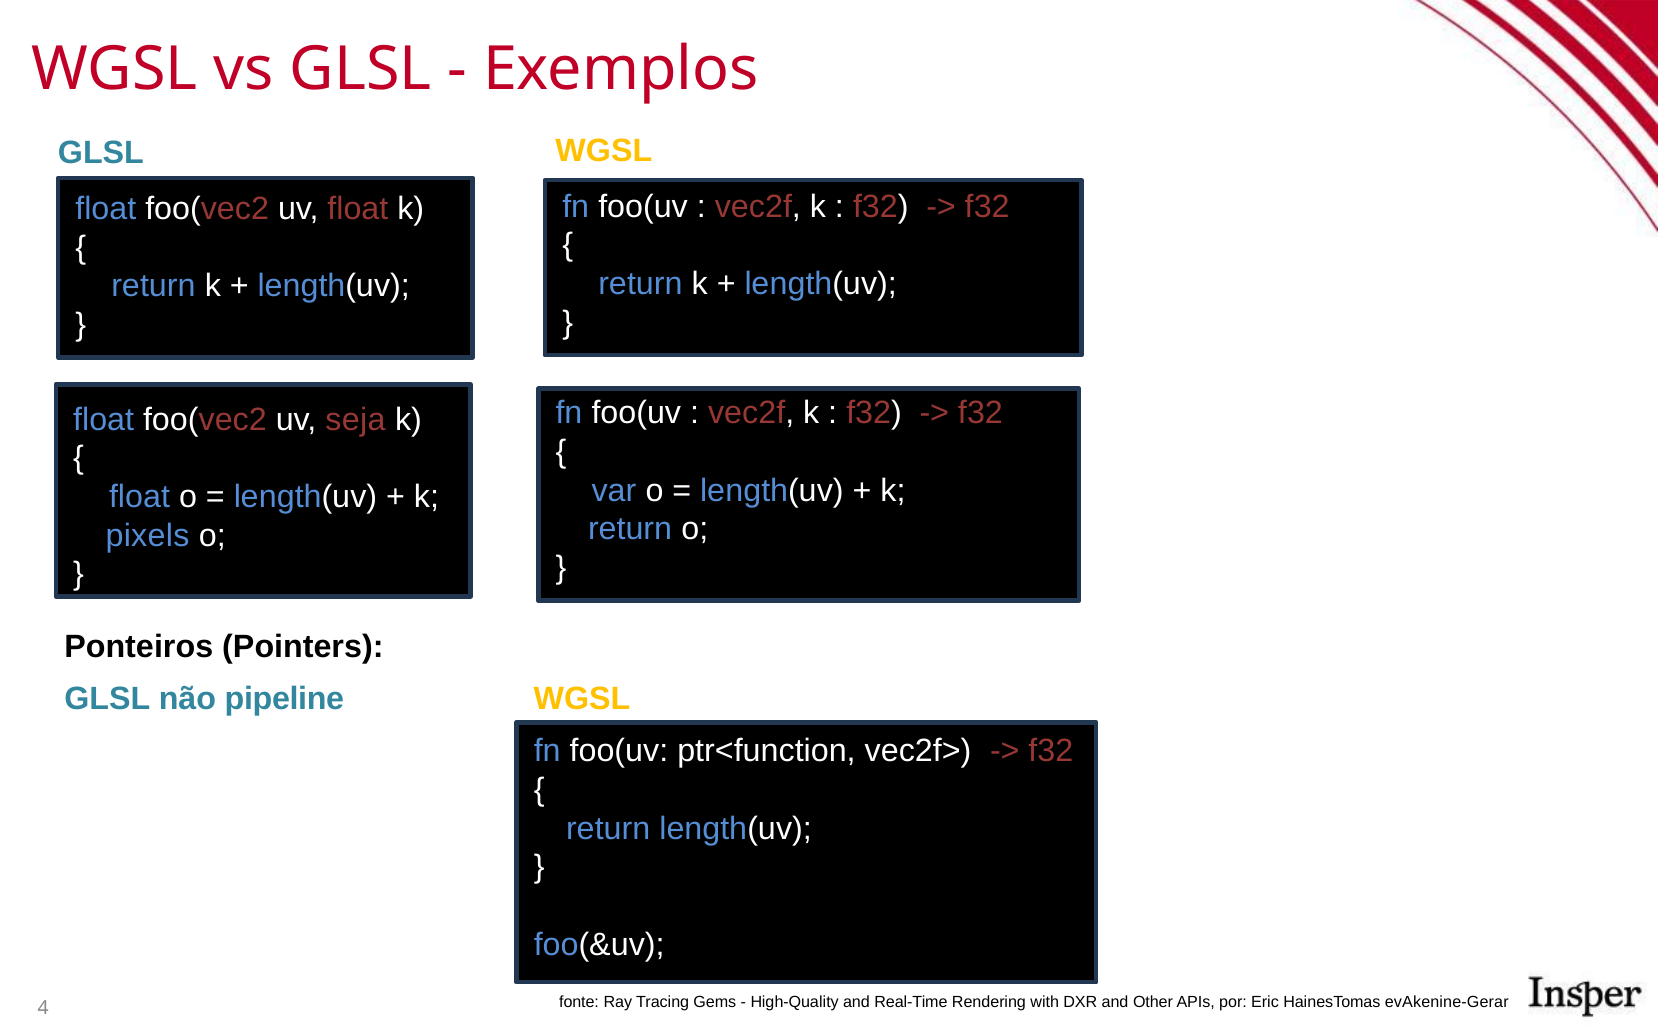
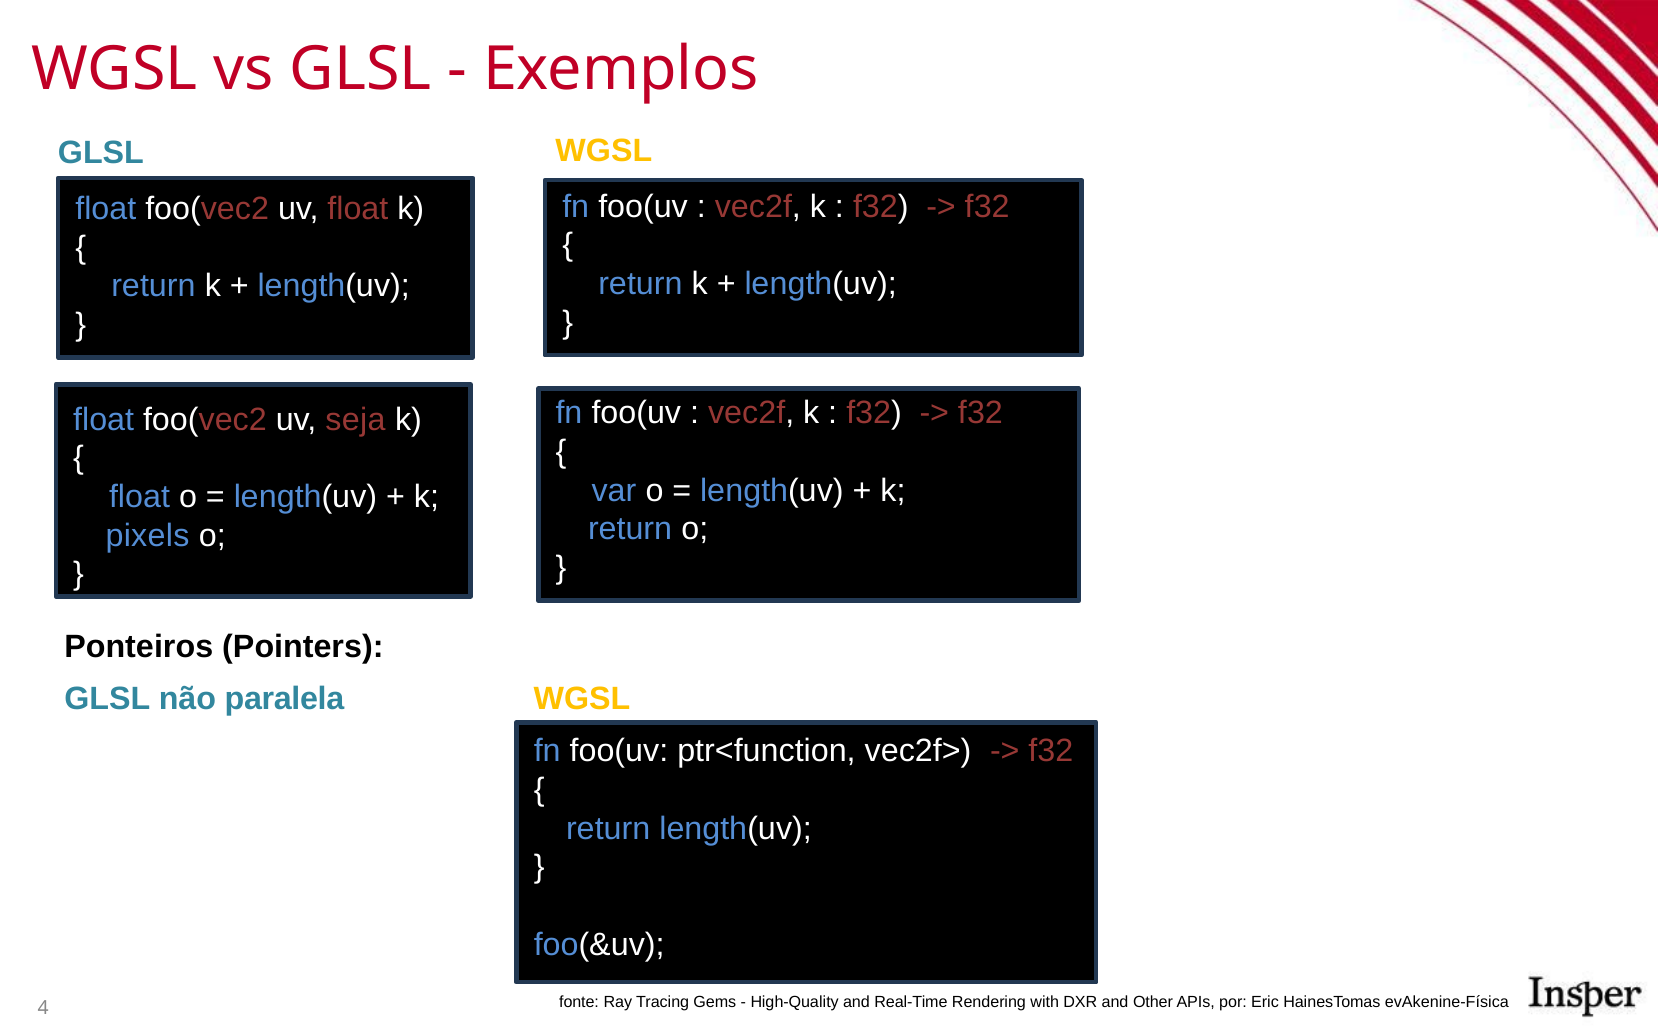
pipeline: pipeline -> paralela
evAkenine-Gerar: evAkenine-Gerar -> evAkenine-Física
